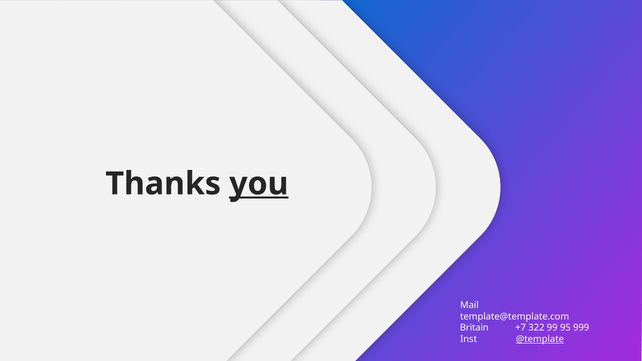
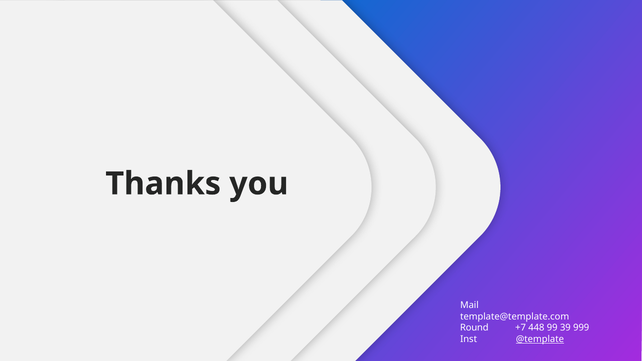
you underline: present -> none
Britain: Britain -> Round
322: 322 -> 448
95: 95 -> 39
